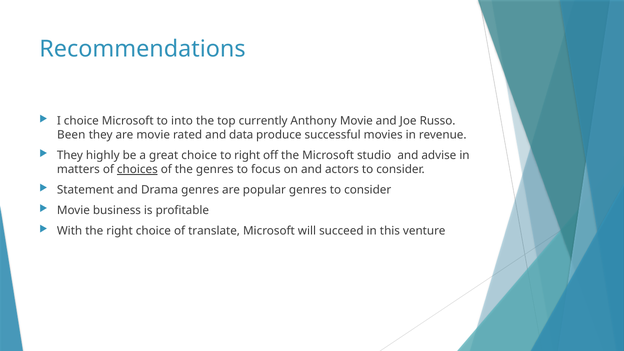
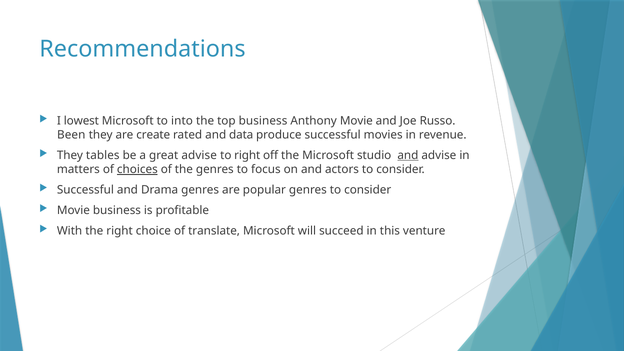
I choice: choice -> lowest
top currently: currently -> business
are movie: movie -> create
highly: highly -> tables
great choice: choice -> advise
and at (408, 155) underline: none -> present
Statement at (85, 190): Statement -> Successful
